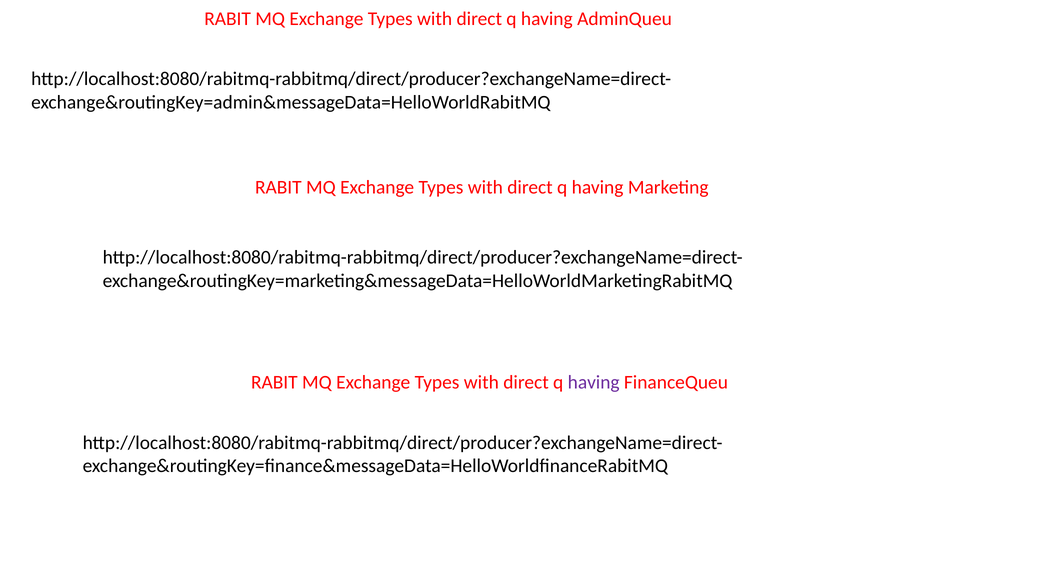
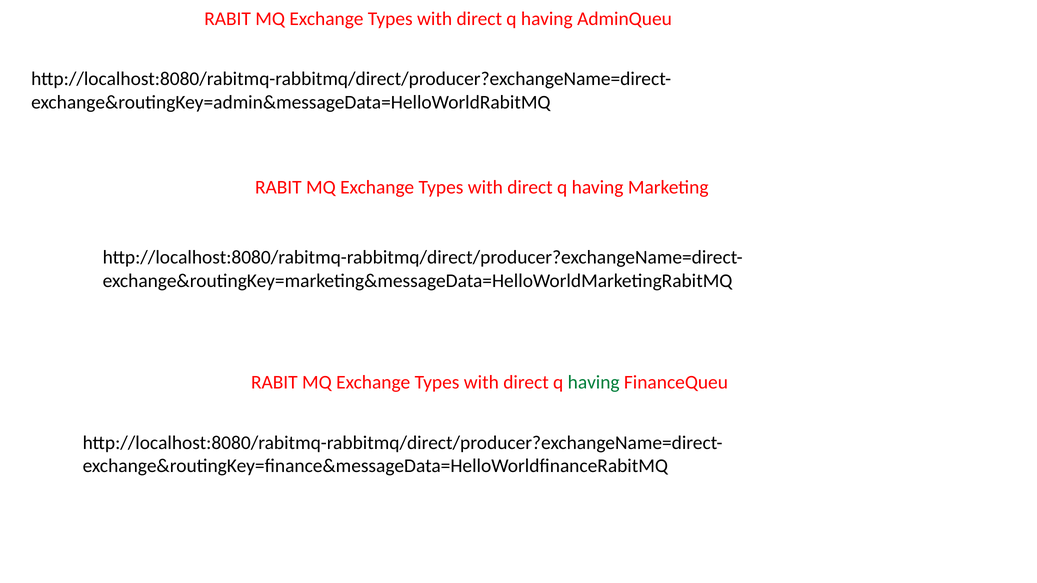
having at (594, 383) colour: purple -> green
